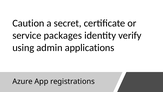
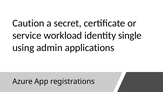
packages: packages -> workload
verify: verify -> single
